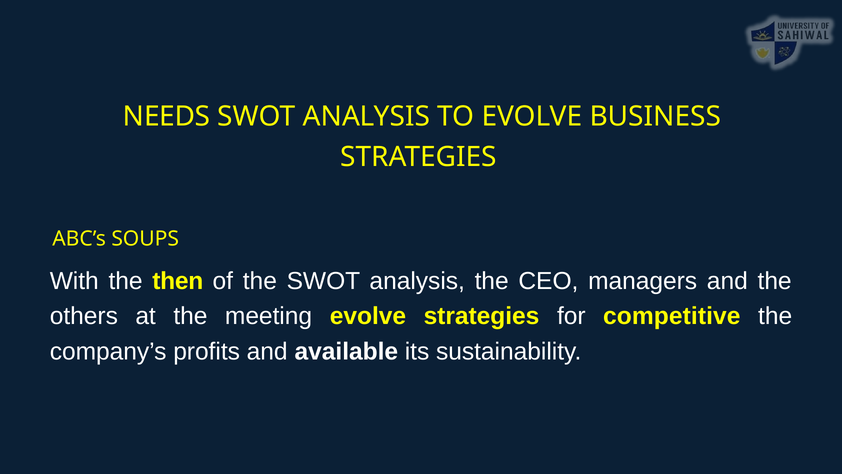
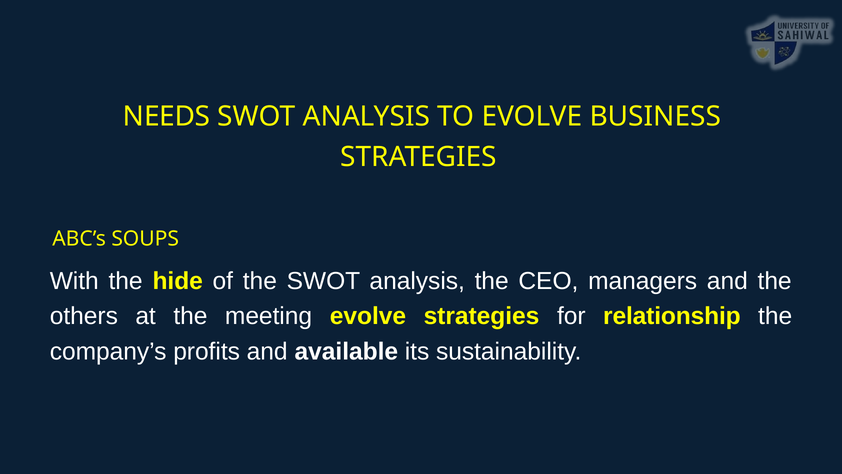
then: then -> hide
competitive: competitive -> relationship
